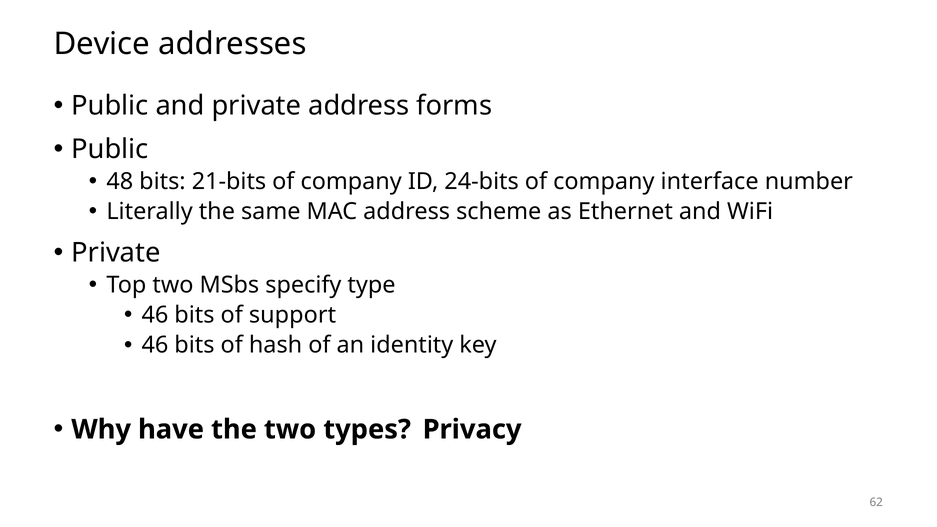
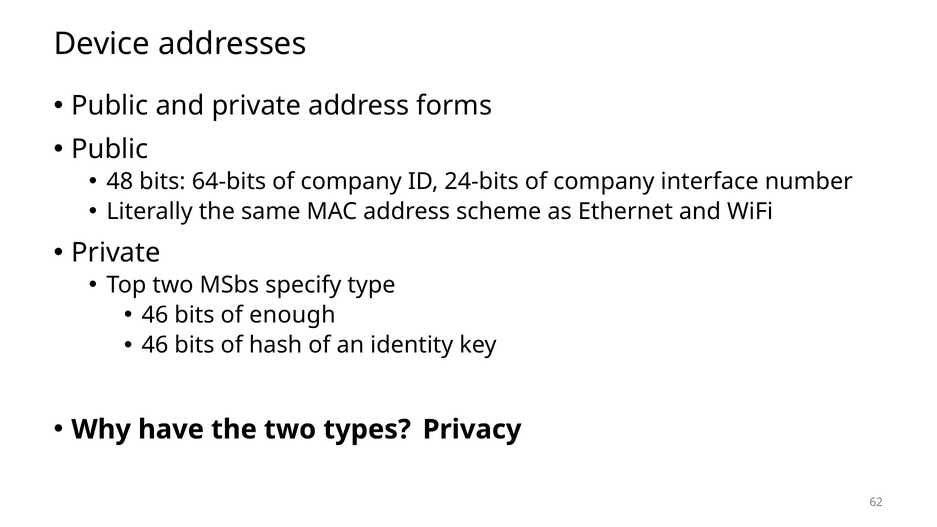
21-bits: 21-bits -> 64-bits
support: support -> enough
